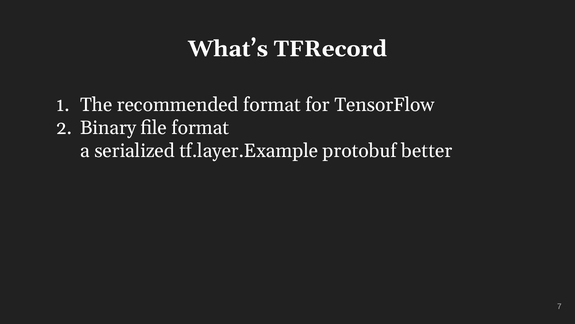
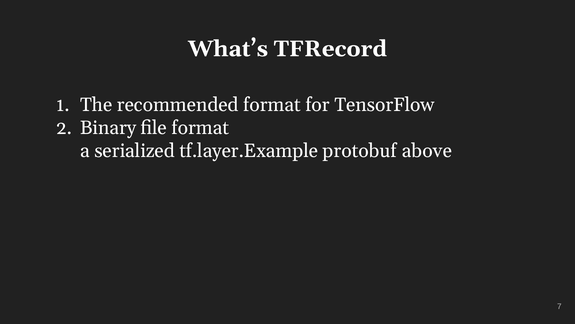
better: better -> above
